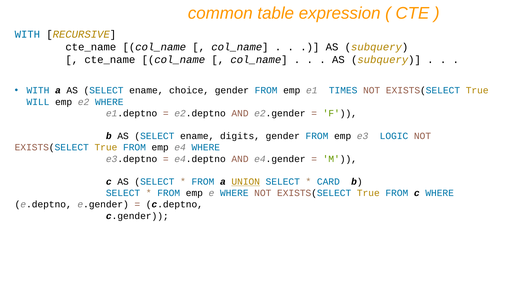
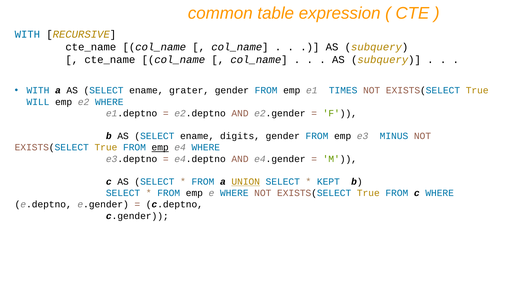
choice: choice -> grater
LOGIC: LOGIC -> MINUS
emp at (160, 148) underline: none -> present
CARD: CARD -> KEPT
